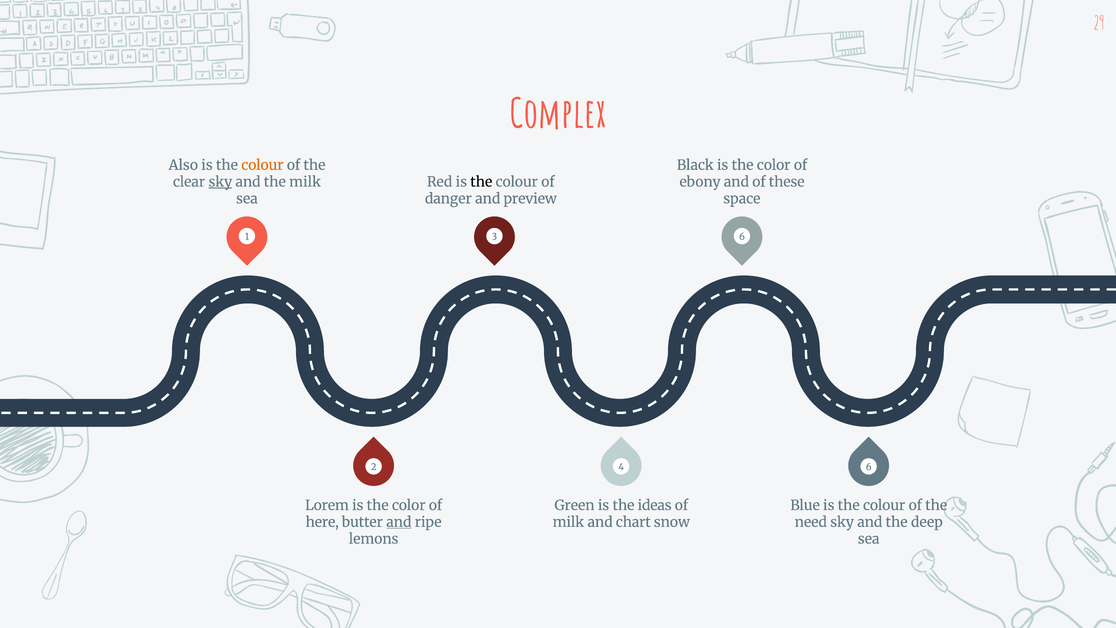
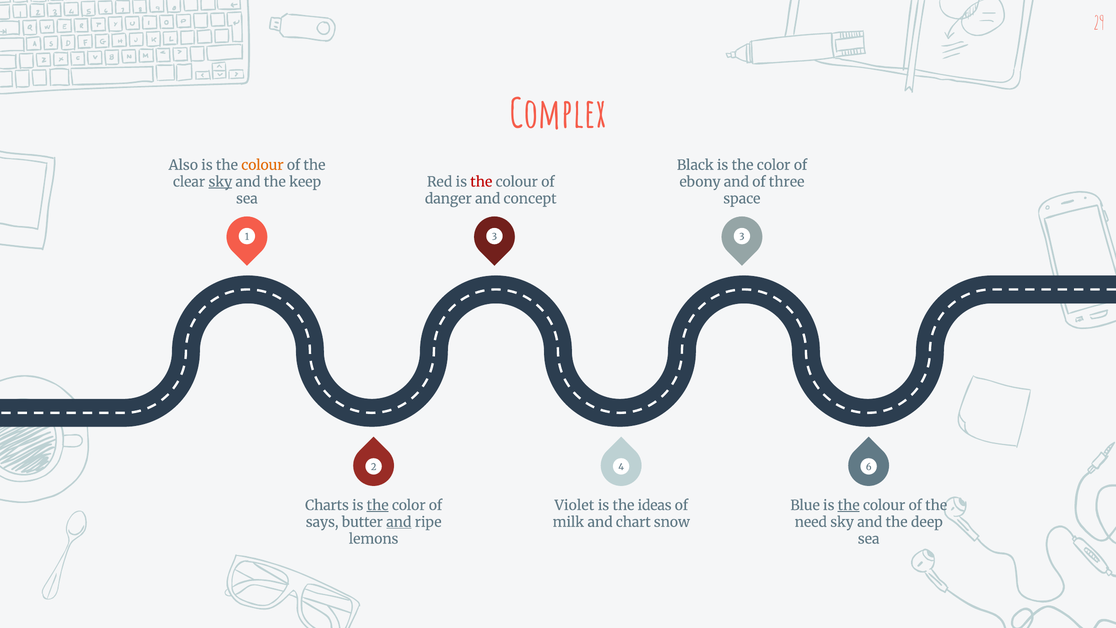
the milk: milk -> keep
the at (481, 182) colour: black -> red
these: these -> three
preview: preview -> concept
3 6: 6 -> 3
Lorem: Lorem -> Charts
the at (378, 505) underline: none -> present
Green: Green -> Violet
the at (849, 505) underline: none -> present
here: here -> says
